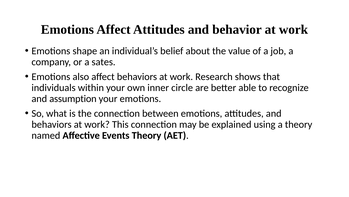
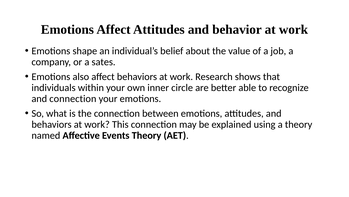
and assumption: assumption -> connection
